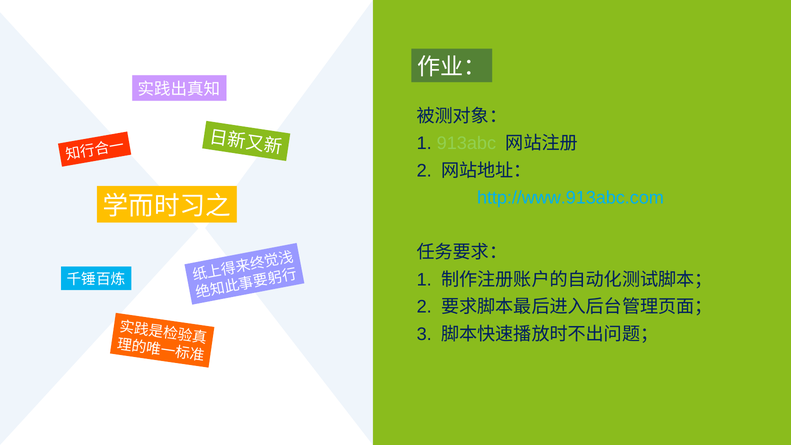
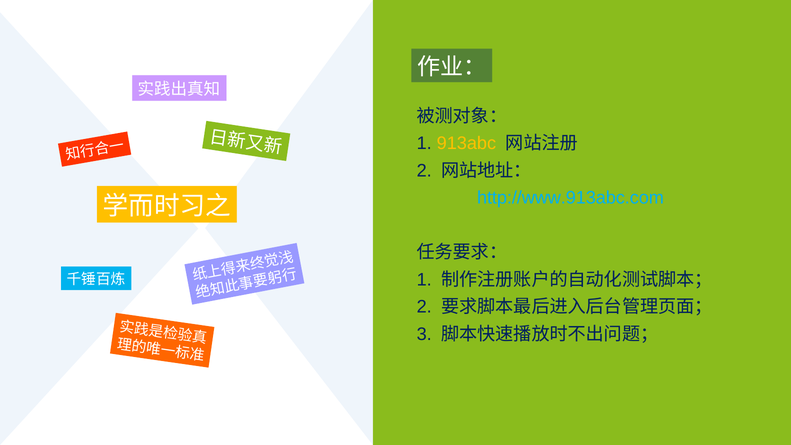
913abc colour: light green -> yellow
